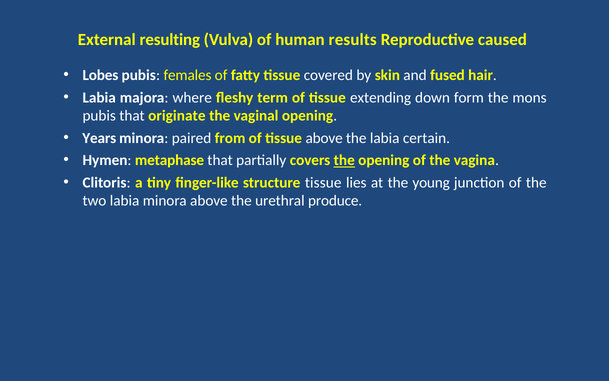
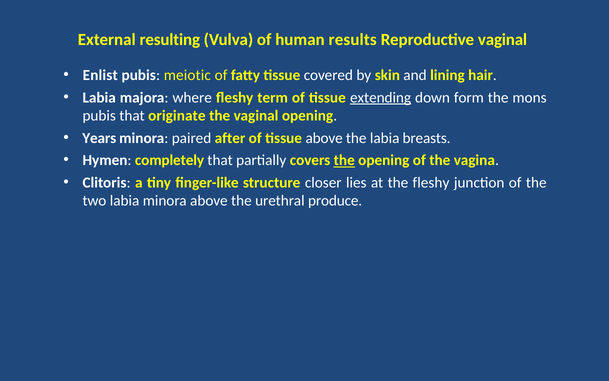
Reproductive caused: caused -> vaginal
Lobes: Lobes -> Enlist
females: females -> meiotic
fused: fused -> lining
extending underline: none -> present
from: from -> after
certain: certain -> breasts
metaphase: metaphase -> completely
structure tissue: tissue -> closer
the young: young -> fleshy
